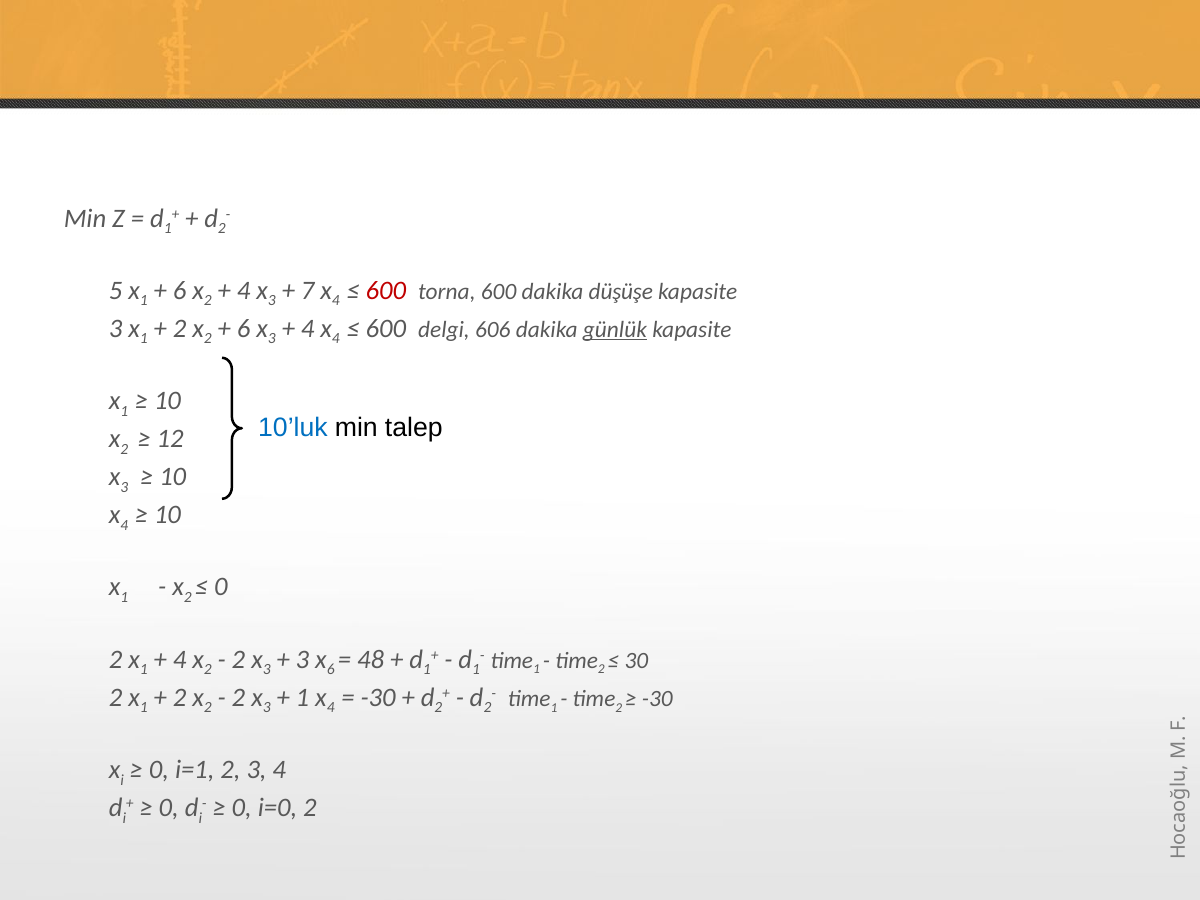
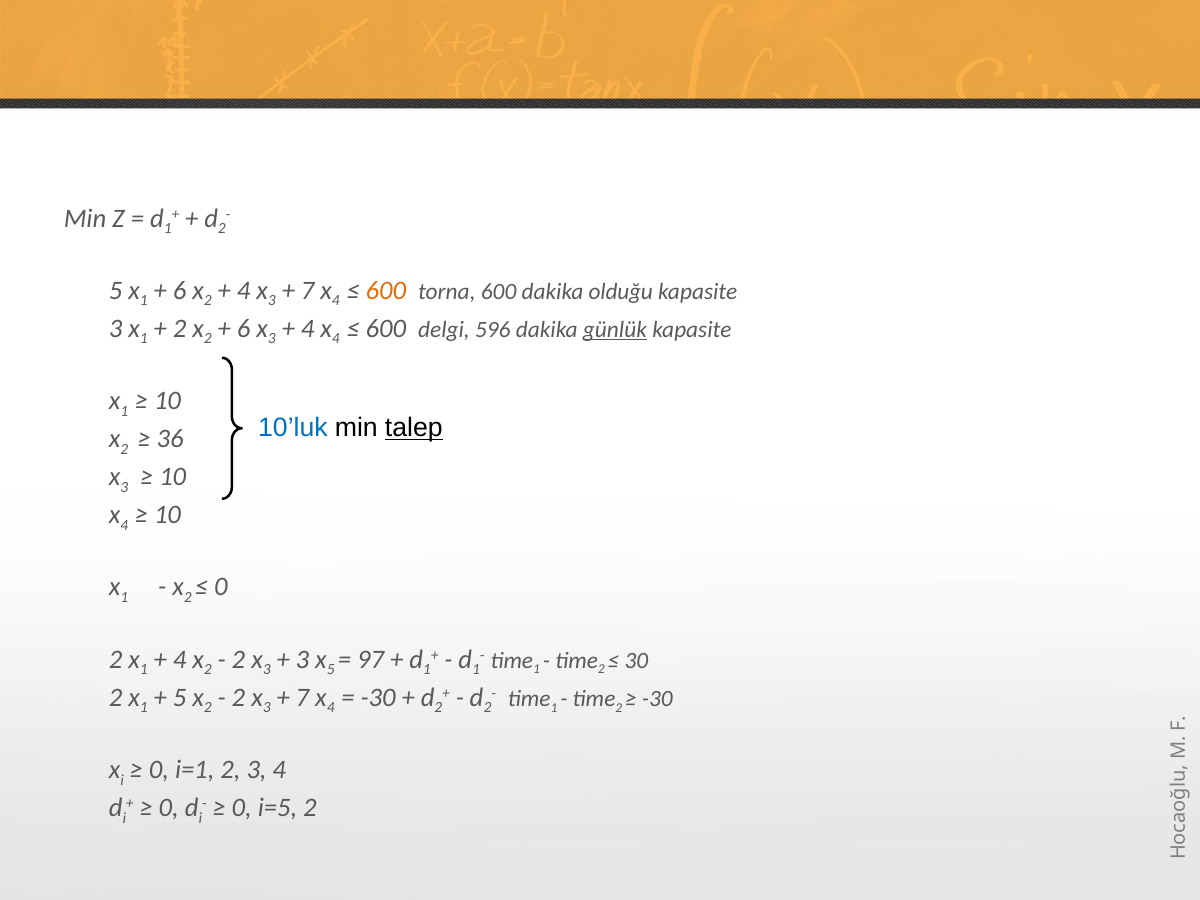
600 at (386, 290) colour: red -> orange
düşüşe: düşüşe -> olduğu
606: 606 -> 596
talep underline: none -> present
12: 12 -> 36
6 at (331, 670): 6 -> 5
48: 48 -> 97
2 at (180, 697): 2 -> 5
1 at (302, 697): 1 -> 7
i=0: i=0 -> i=5
